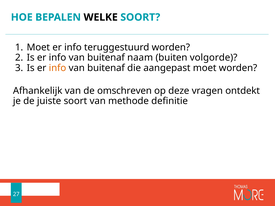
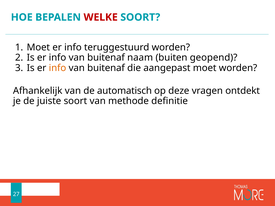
WELKE colour: black -> red
volgorde: volgorde -> geopend
omschreven: omschreven -> automatisch
